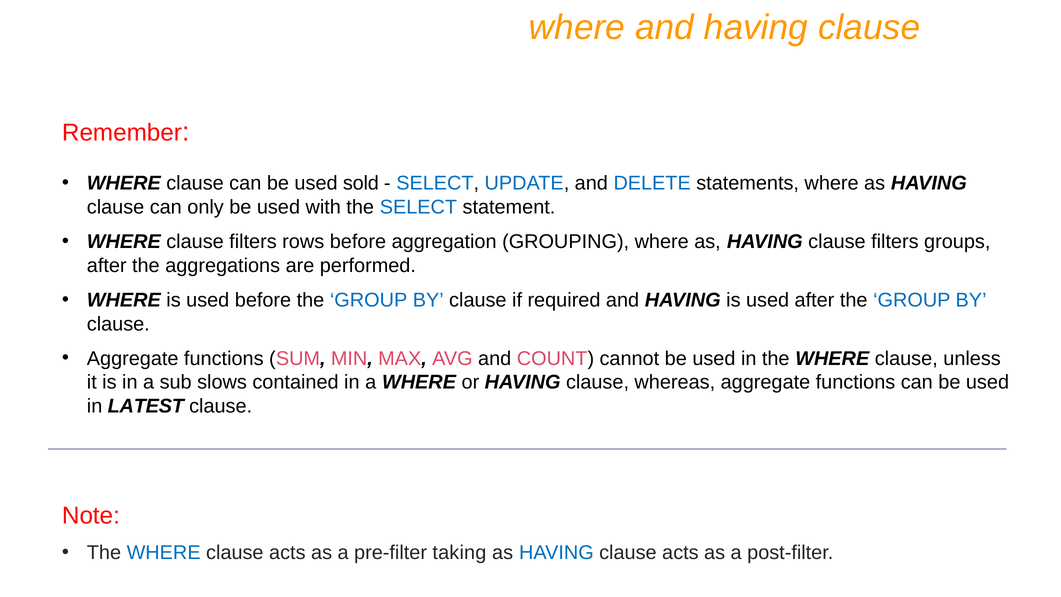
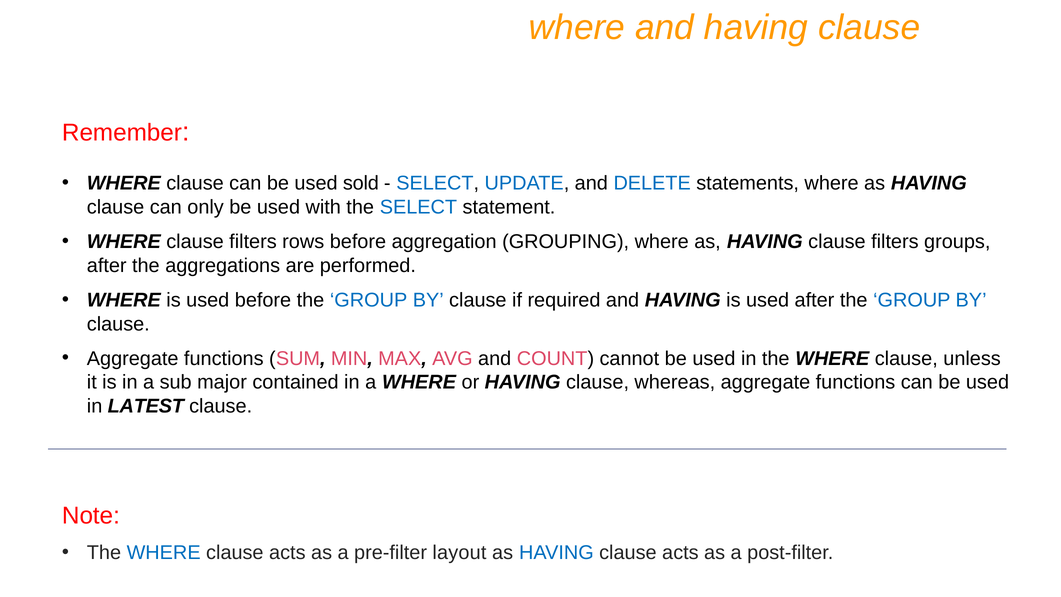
slows: slows -> major
taking: taking -> layout
